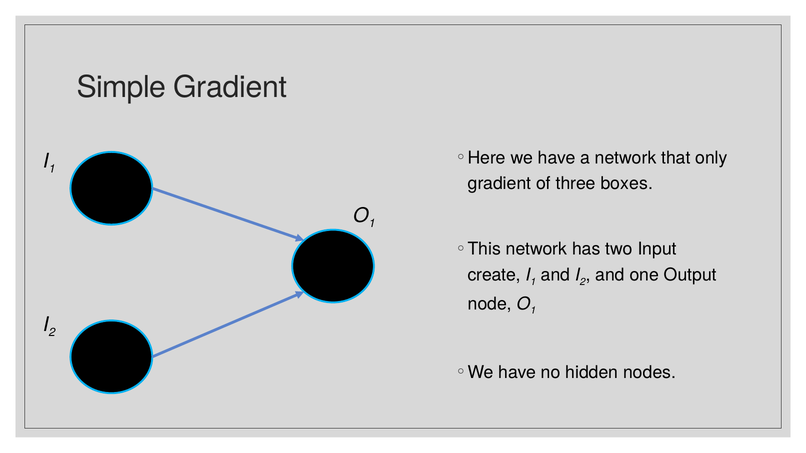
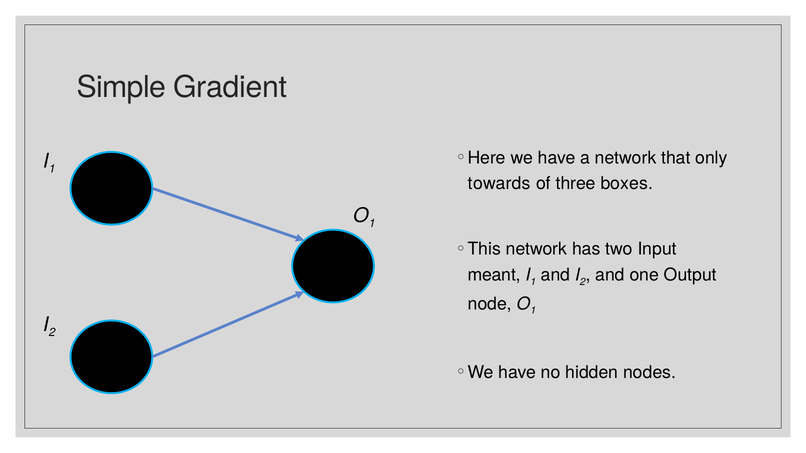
gradient at (499, 183): gradient -> towards
create: create -> meant
